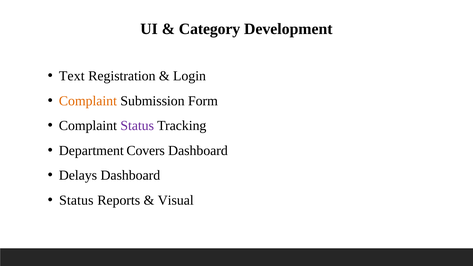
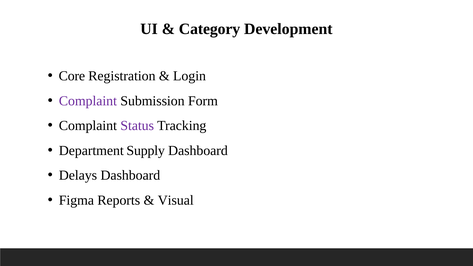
Text: Text -> Core
Complaint at (88, 101) colour: orange -> purple
Covers: Covers -> Supply
Status at (76, 200): Status -> Figma
